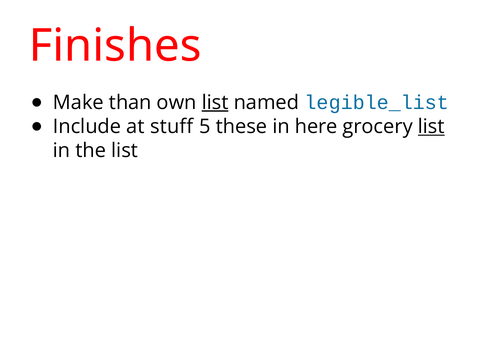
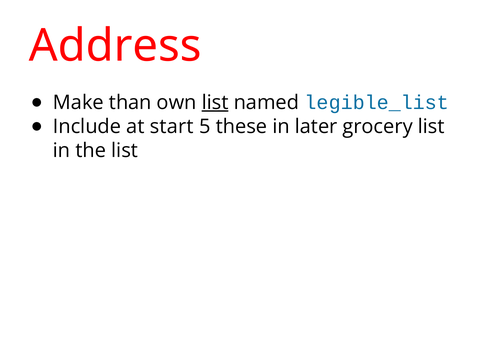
Finishes: Finishes -> Address
stuff: stuff -> start
here: here -> later
list at (431, 126) underline: present -> none
